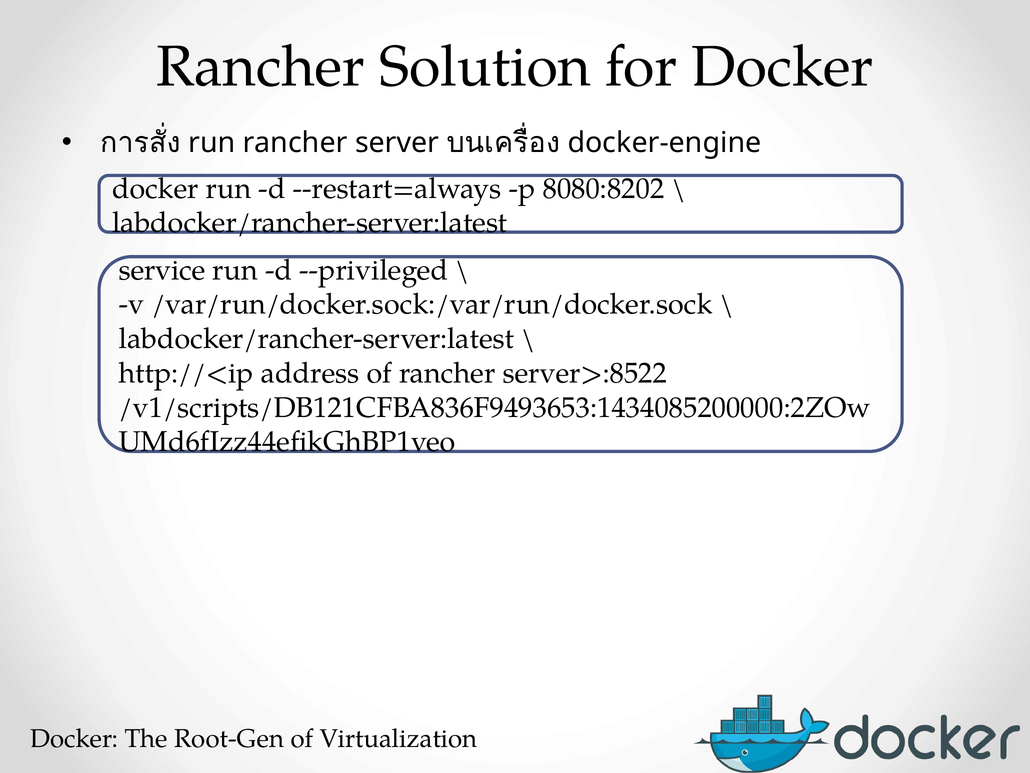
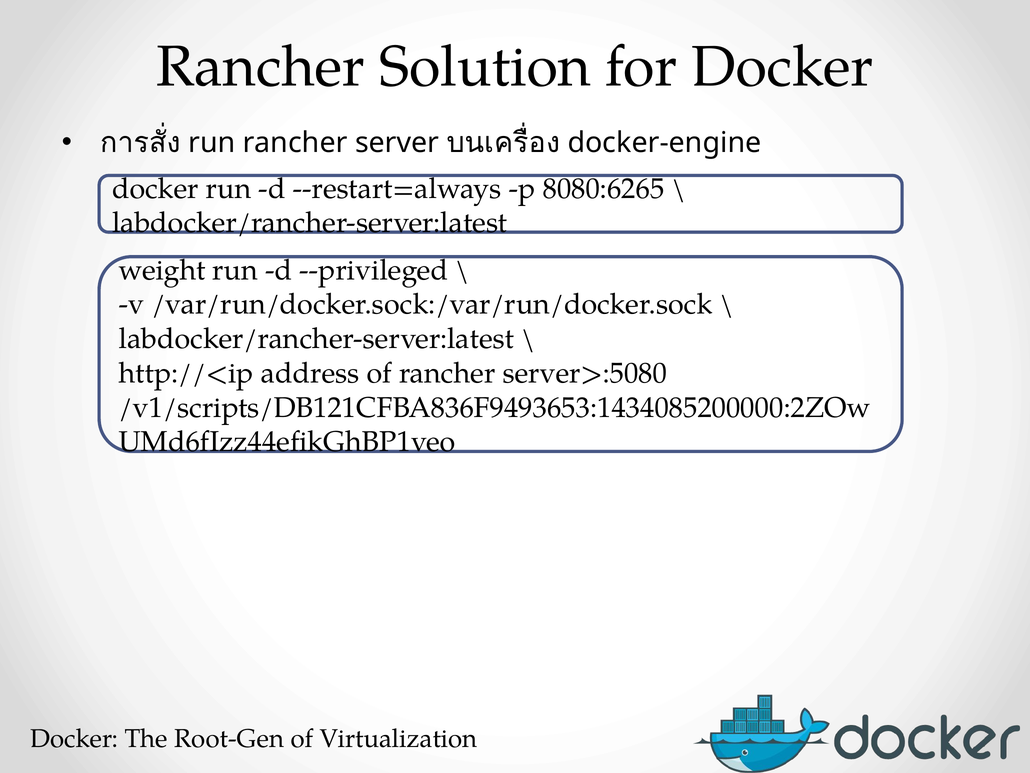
8080:8202: 8080:8202 -> 8080:6265
service: service -> weight
server>:8522: server>:8522 -> server>:5080
